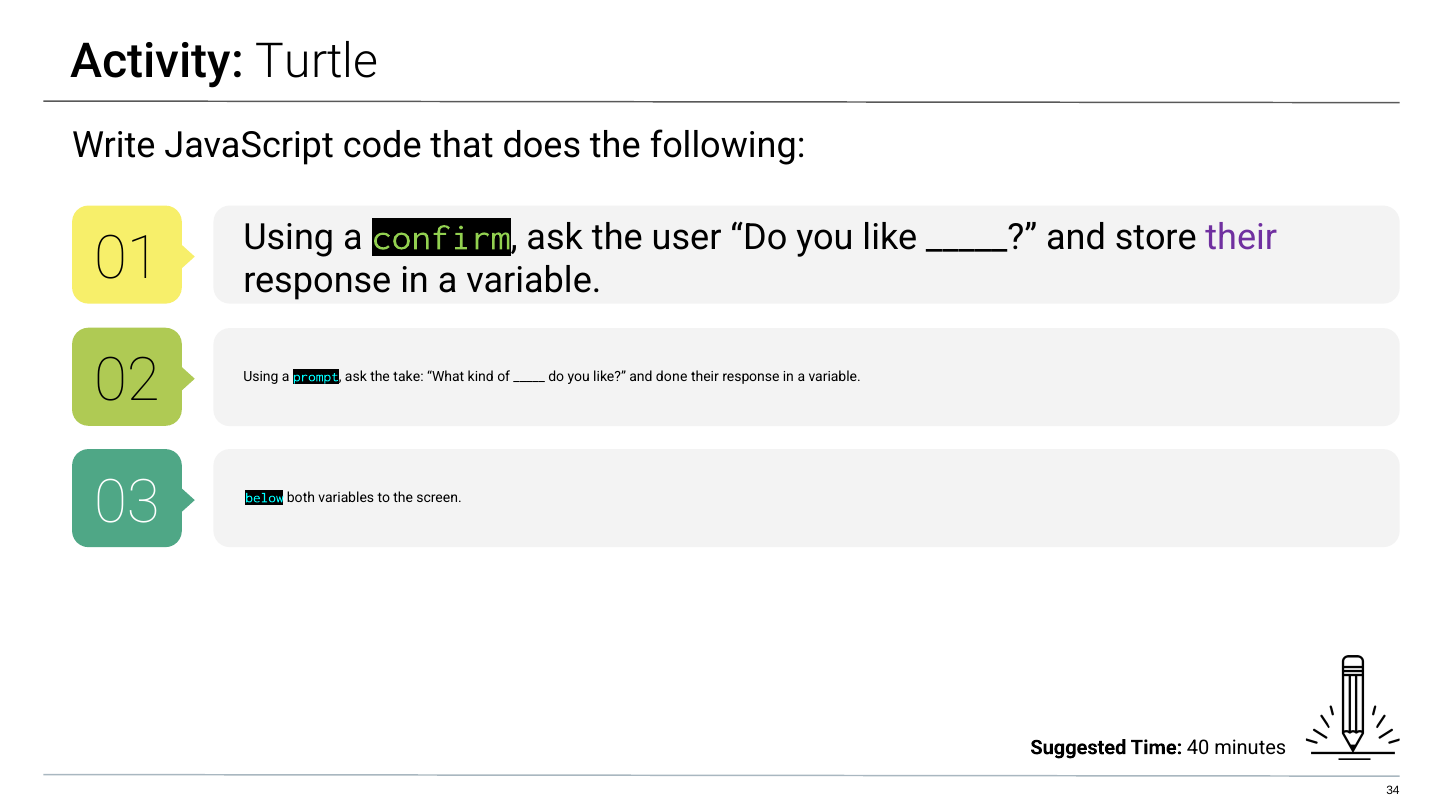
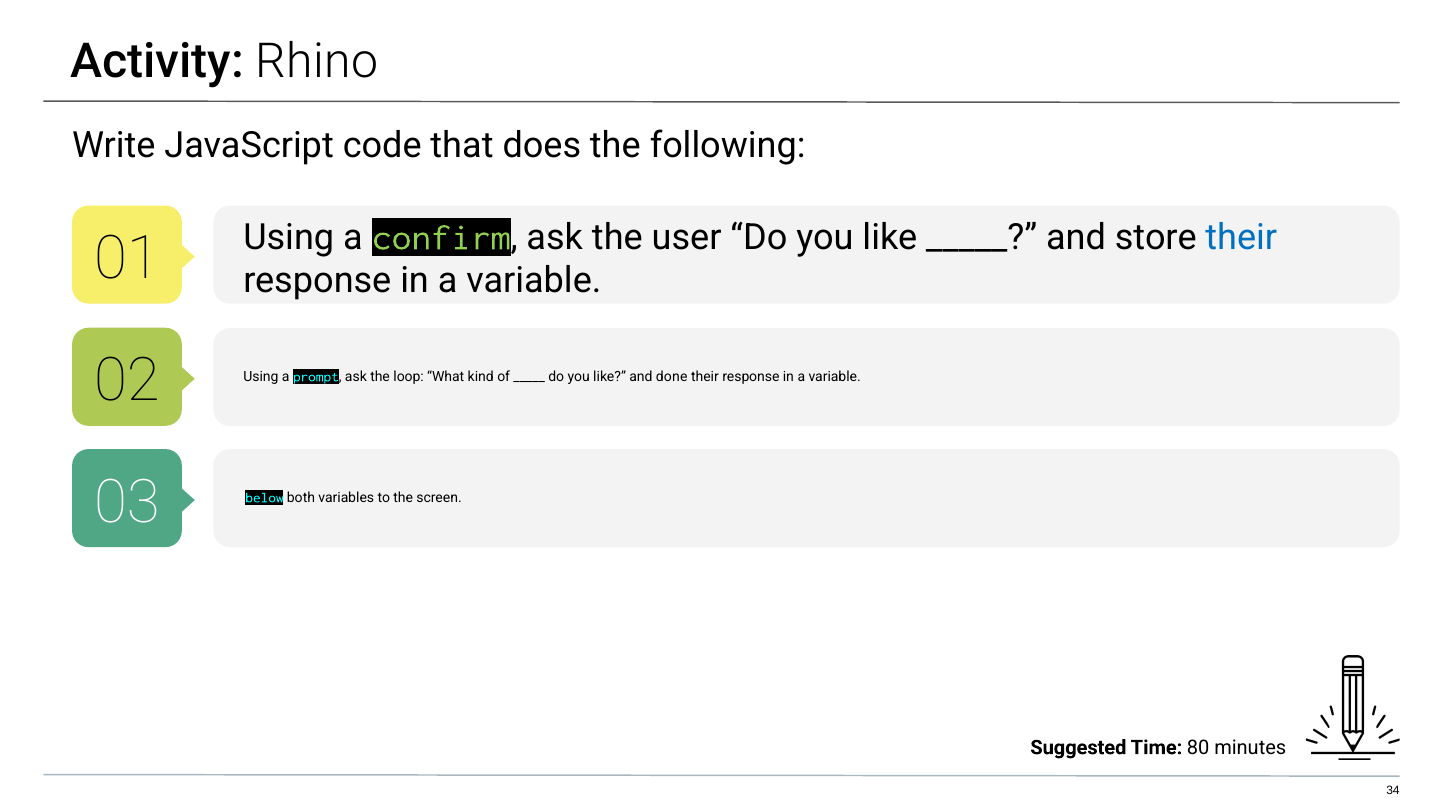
Turtle: Turtle -> Rhino
their at (1241, 237) colour: purple -> blue
take: take -> loop
40: 40 -> 80
